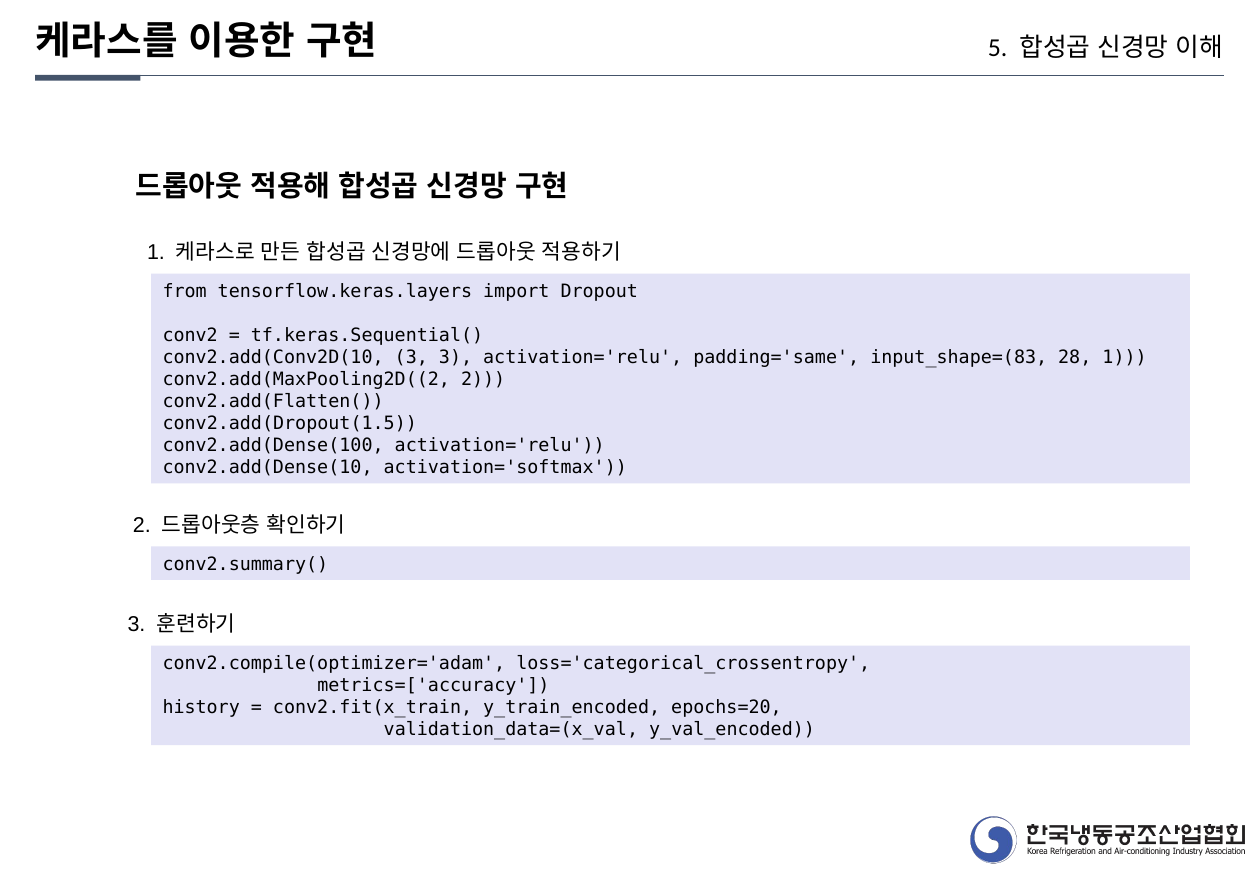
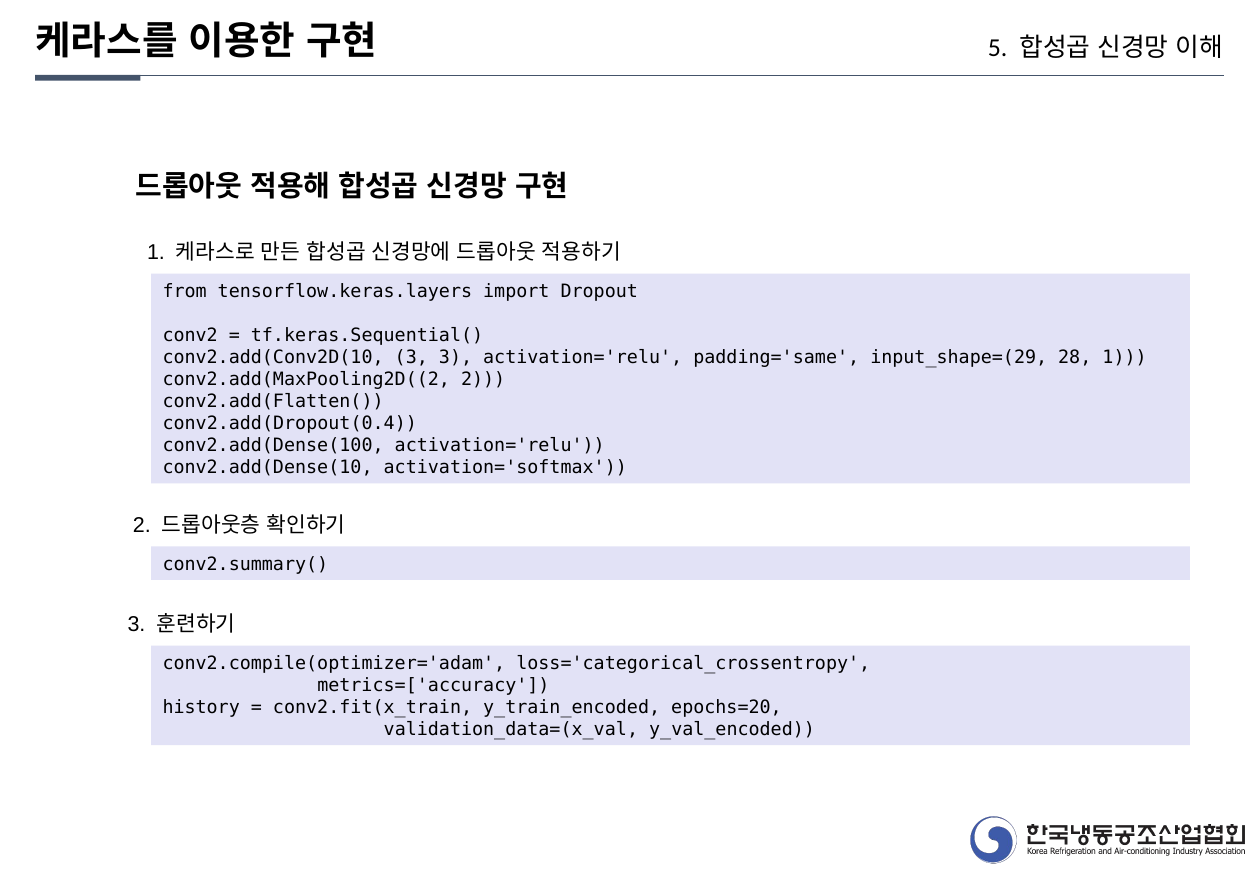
input_shape=(83: input_shape=(83 -> input_shape=(29
conv2.add(Dropout(1.5: conv2.add(Dropout(1.5 -> conv2.add(Dropout(0.4
